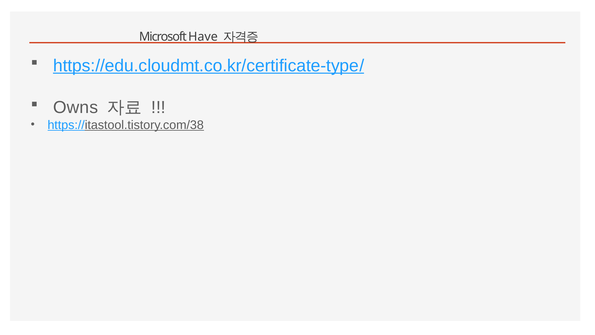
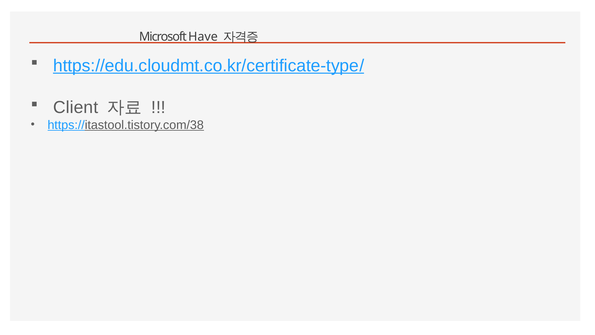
Owns: Owns -> Client
